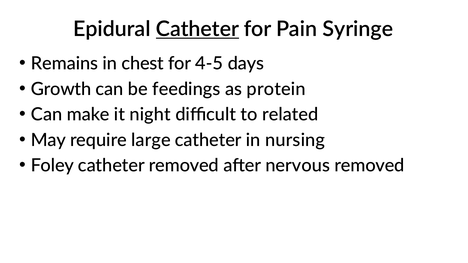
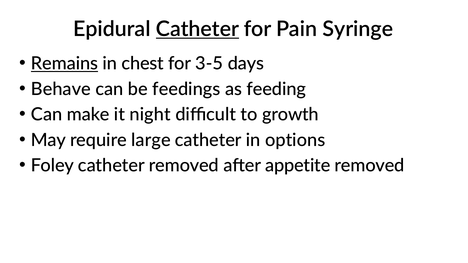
Remains underline: none -> present
4-5: 4-5 -> 3-5
Growth: Growth -> Behave
protein: protein -> feeding
related: related -> growth
nursing: nursing -> options
nervous: nervous -> appetite
